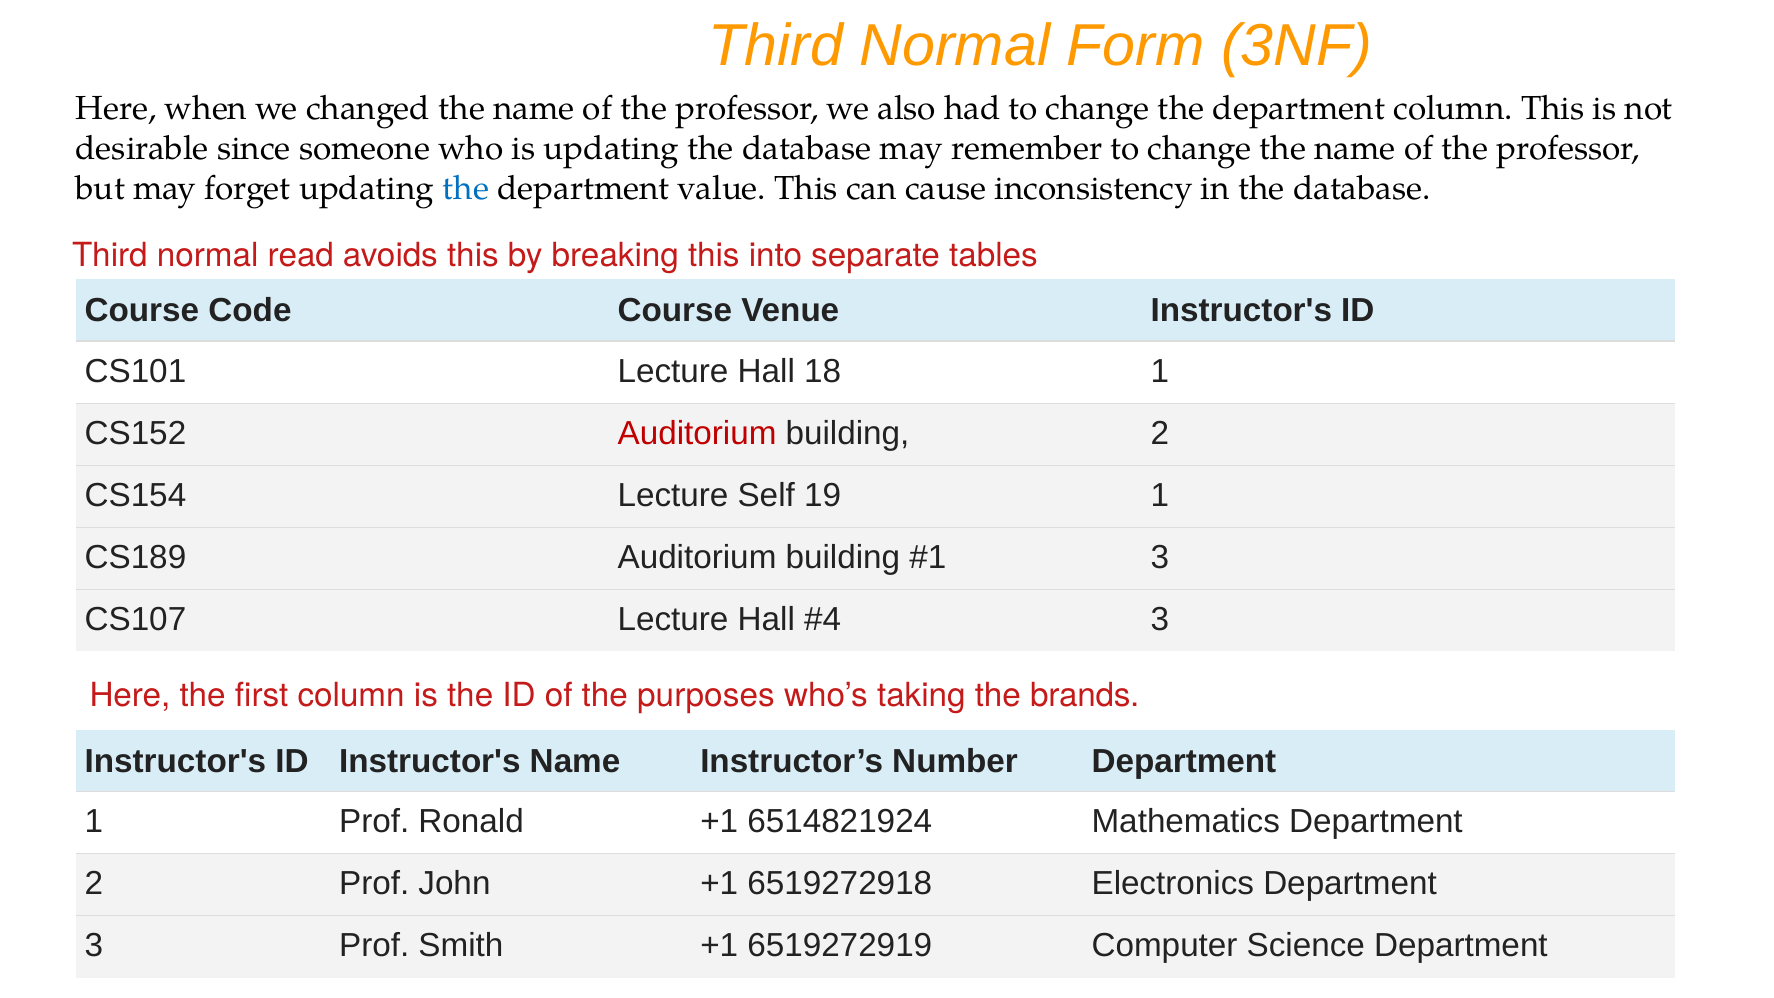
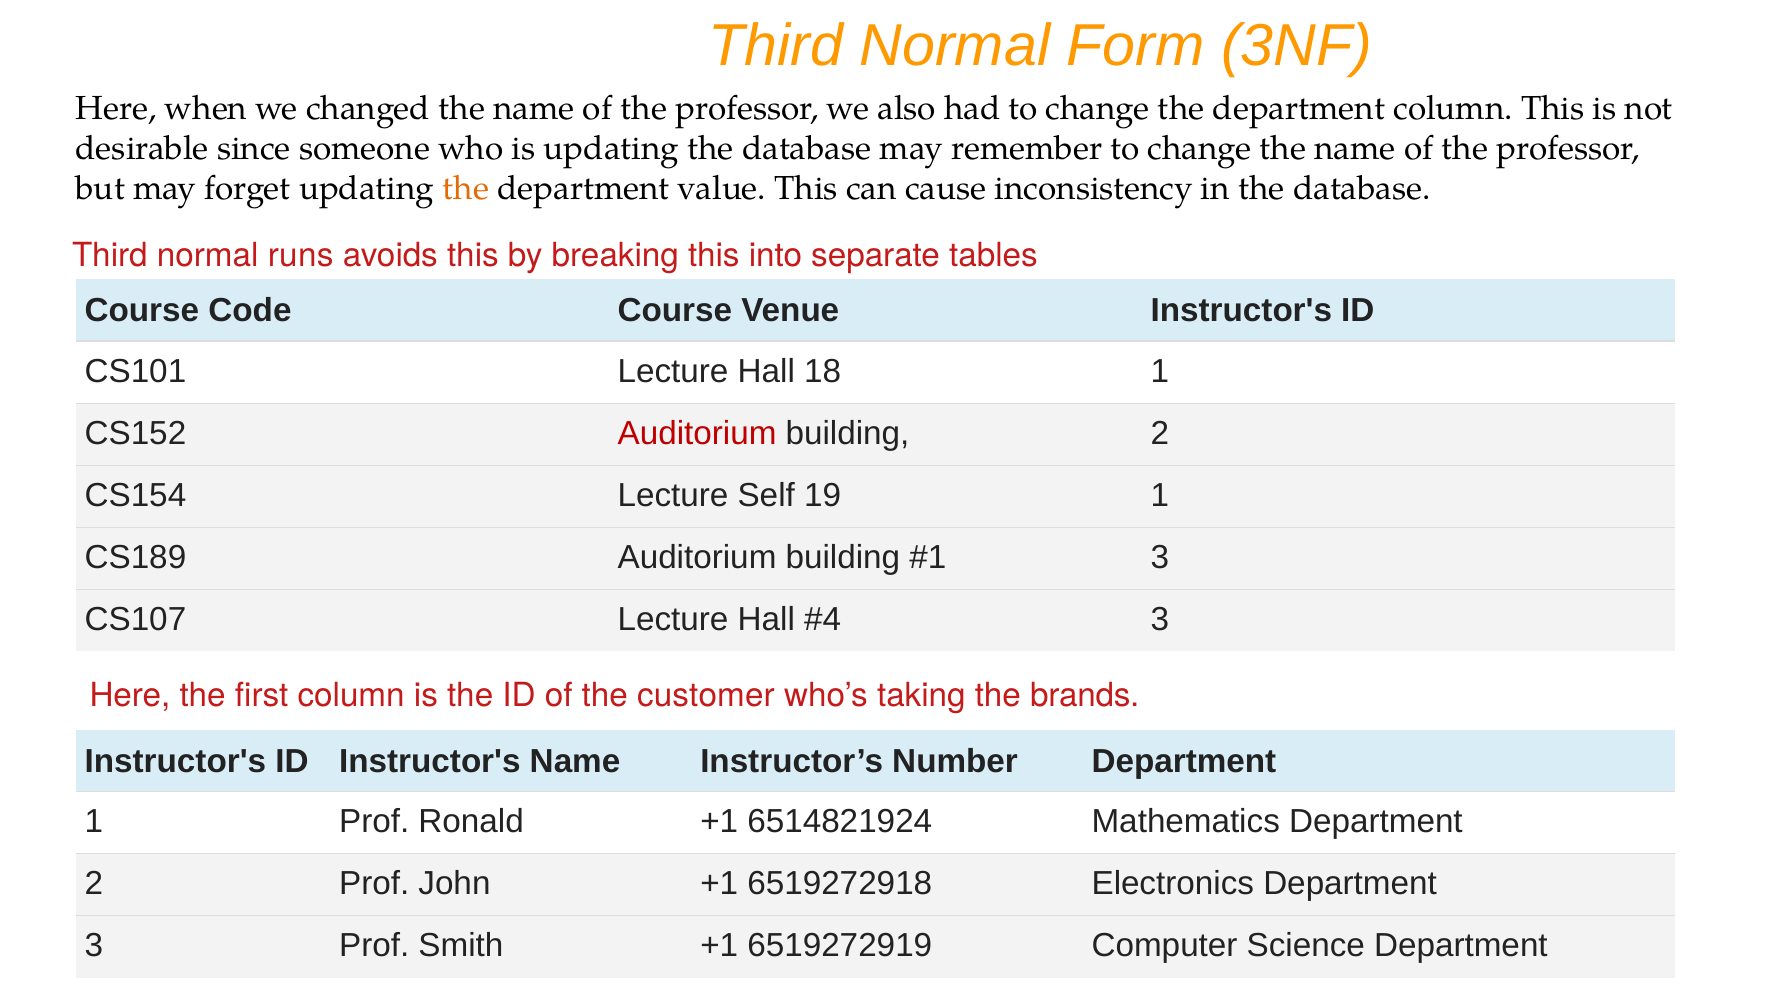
the at (466, 188) colour: blue -> orange
read: read -> runs
purposes: purposes -> customer
